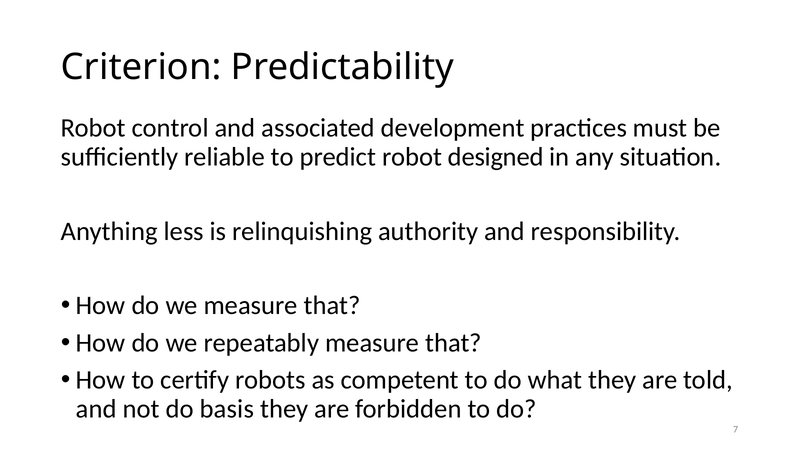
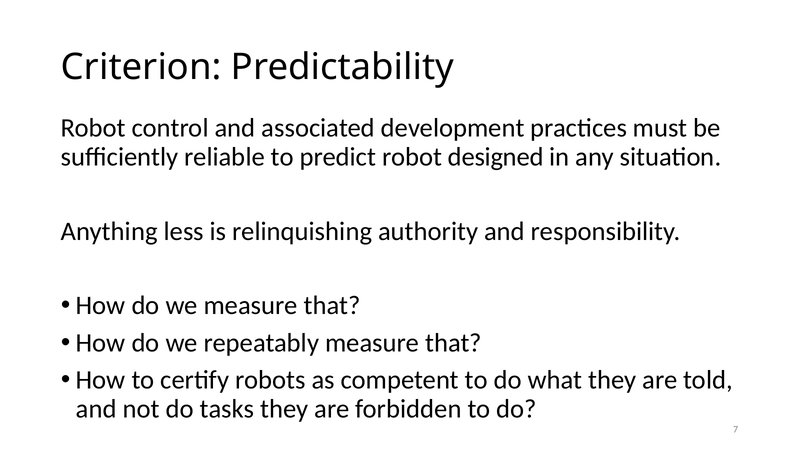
basis: basis -> tasks
